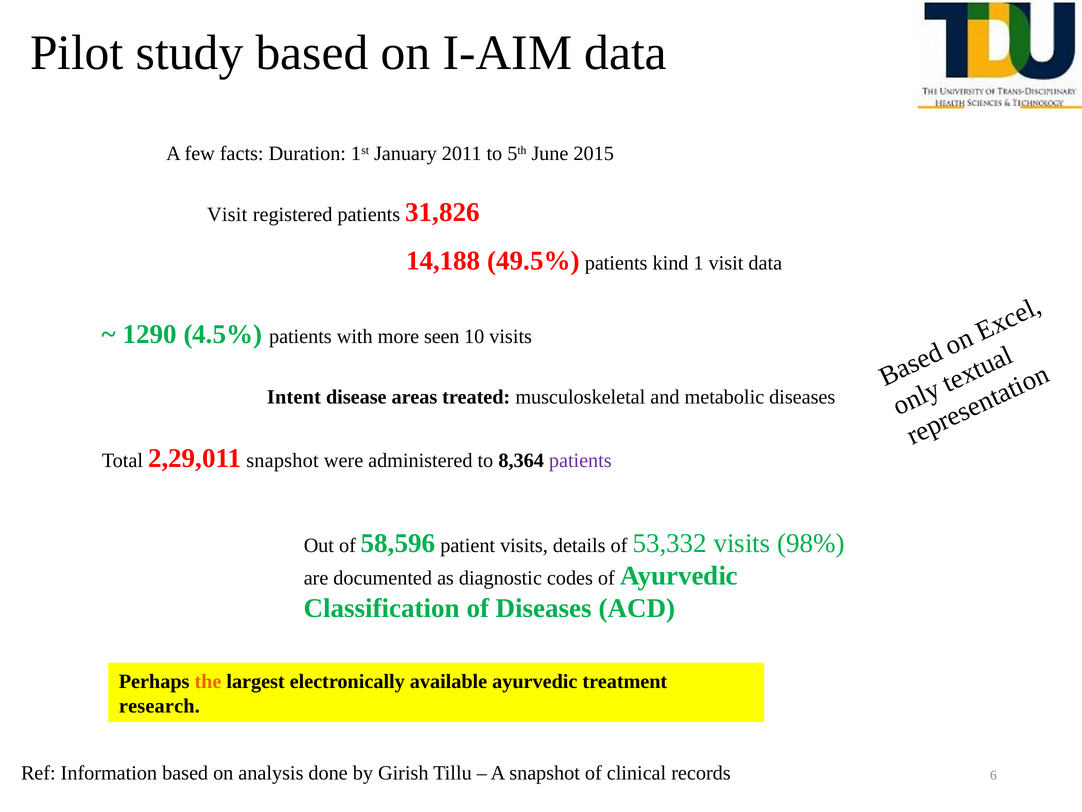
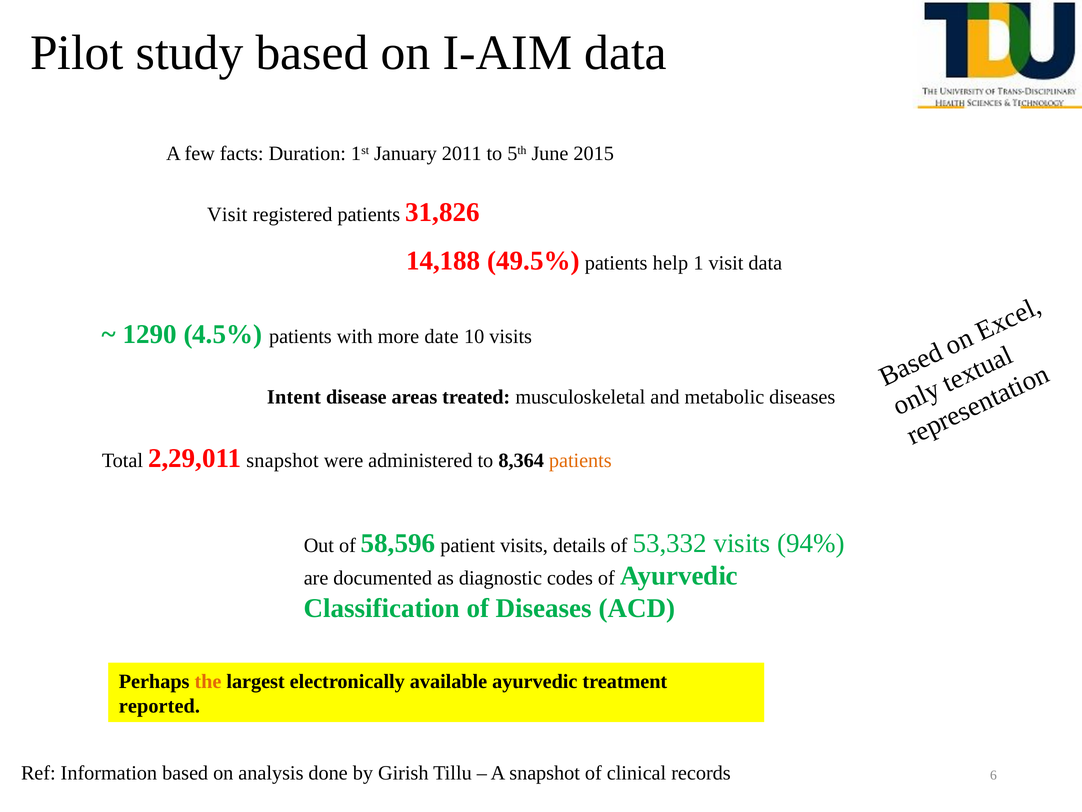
kind: kind -> help
seen: seen -> date
patients at (580, 460) colour: purple -> orange
98%: 98% -> 94%
research: research -> reported
